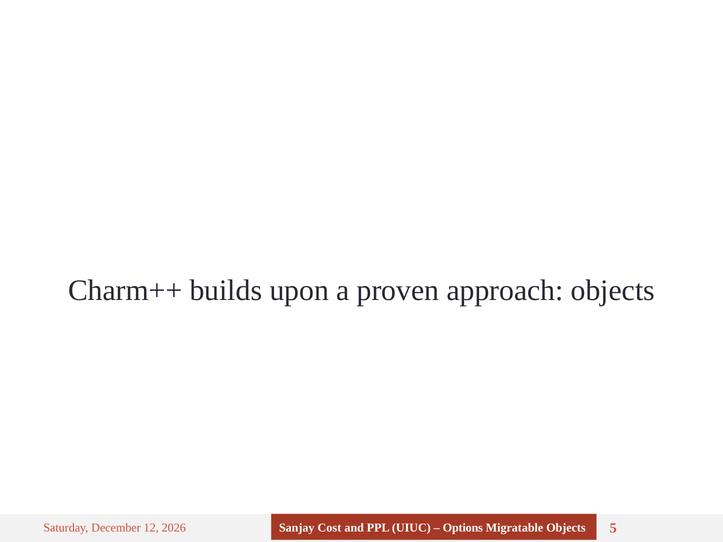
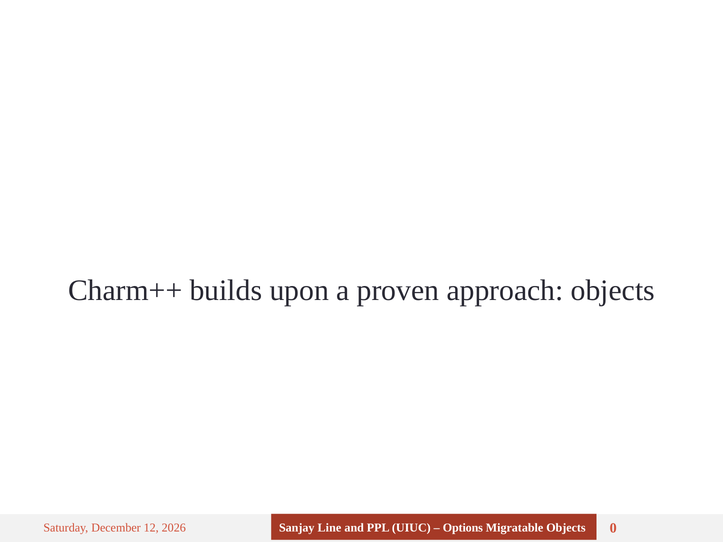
Cost: Cost -> Line
5: 5 -> 0
